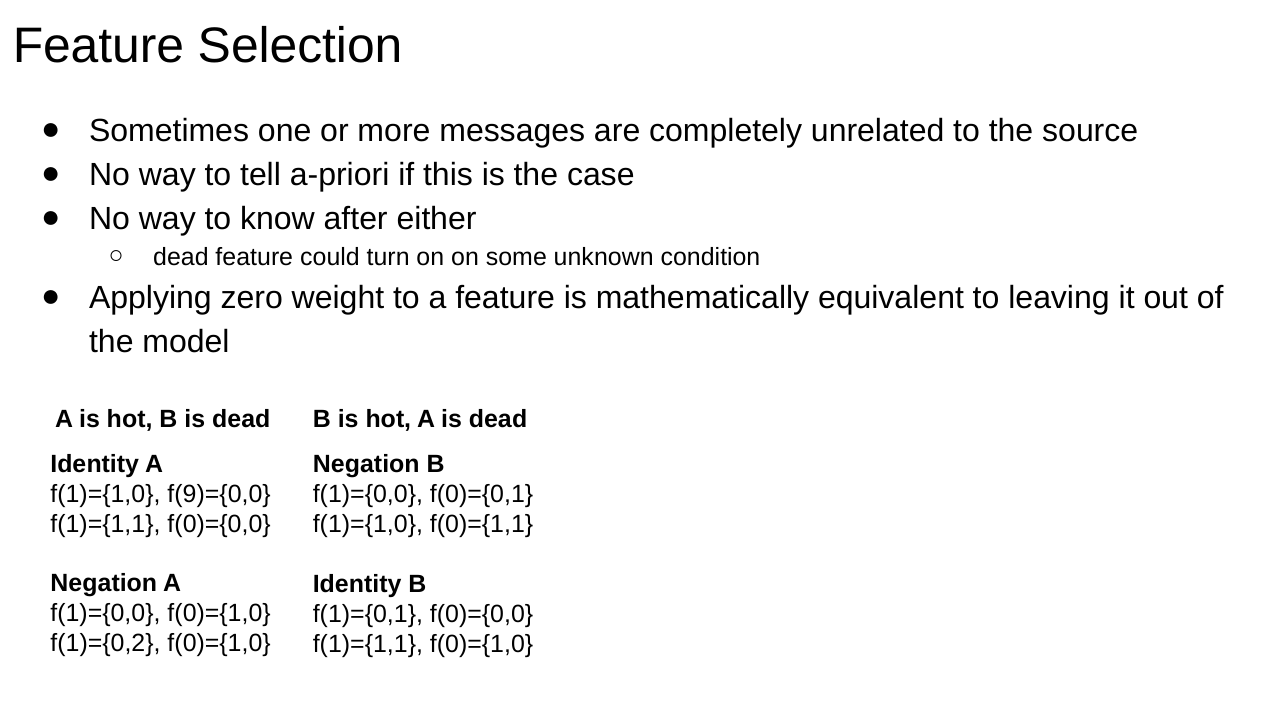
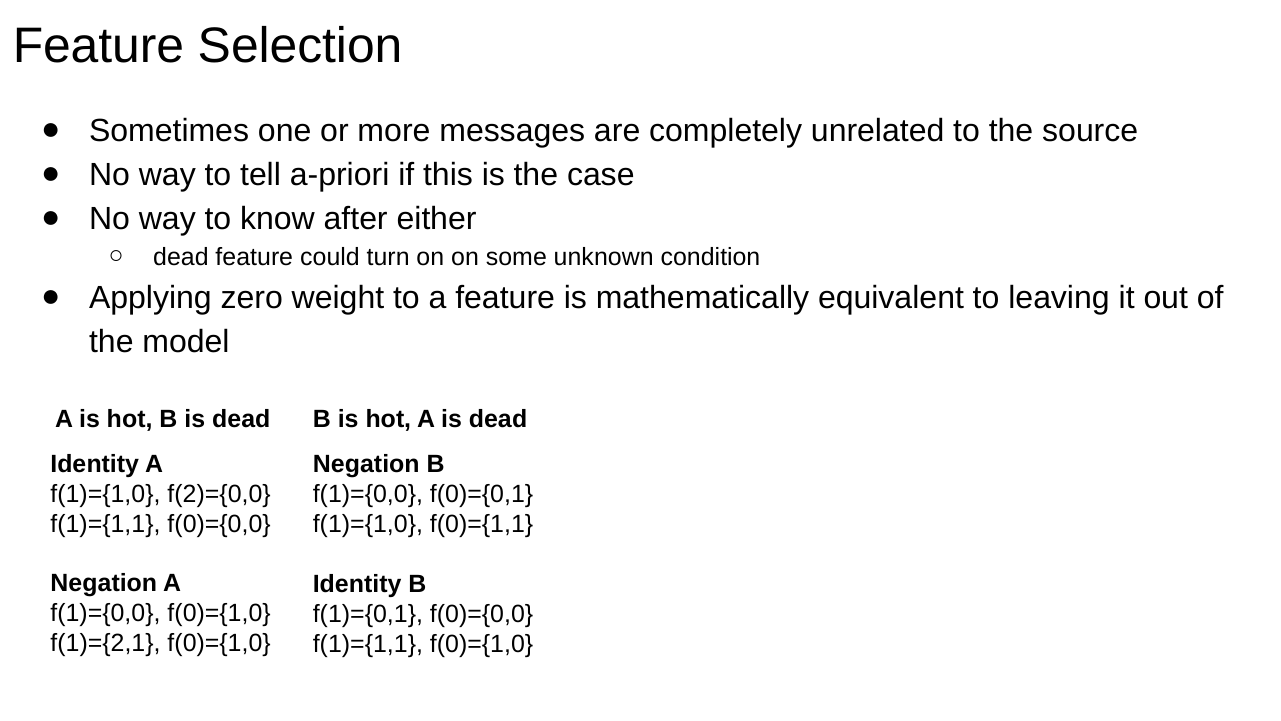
f(9)={0,0: f(9)={0,0 -> f(2)={0,0
f(1)={0,2: f(1)={0,2 -> f(1)={2,1
